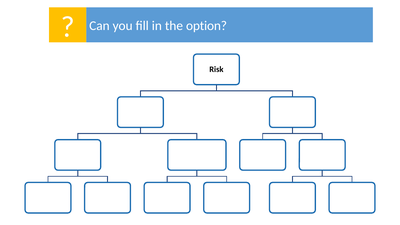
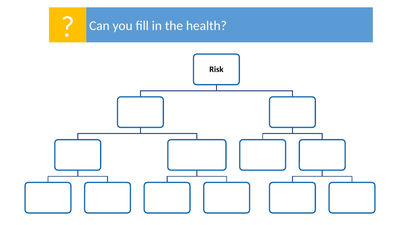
option: option -> health
